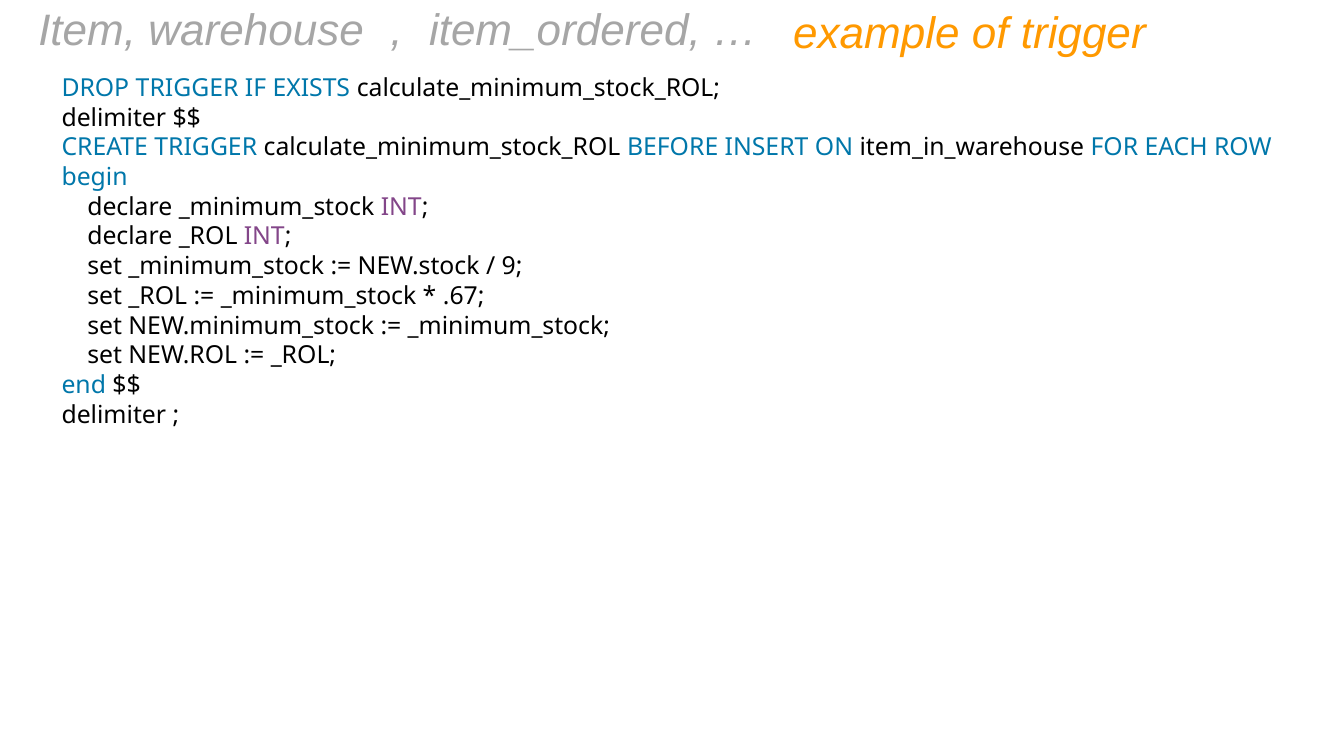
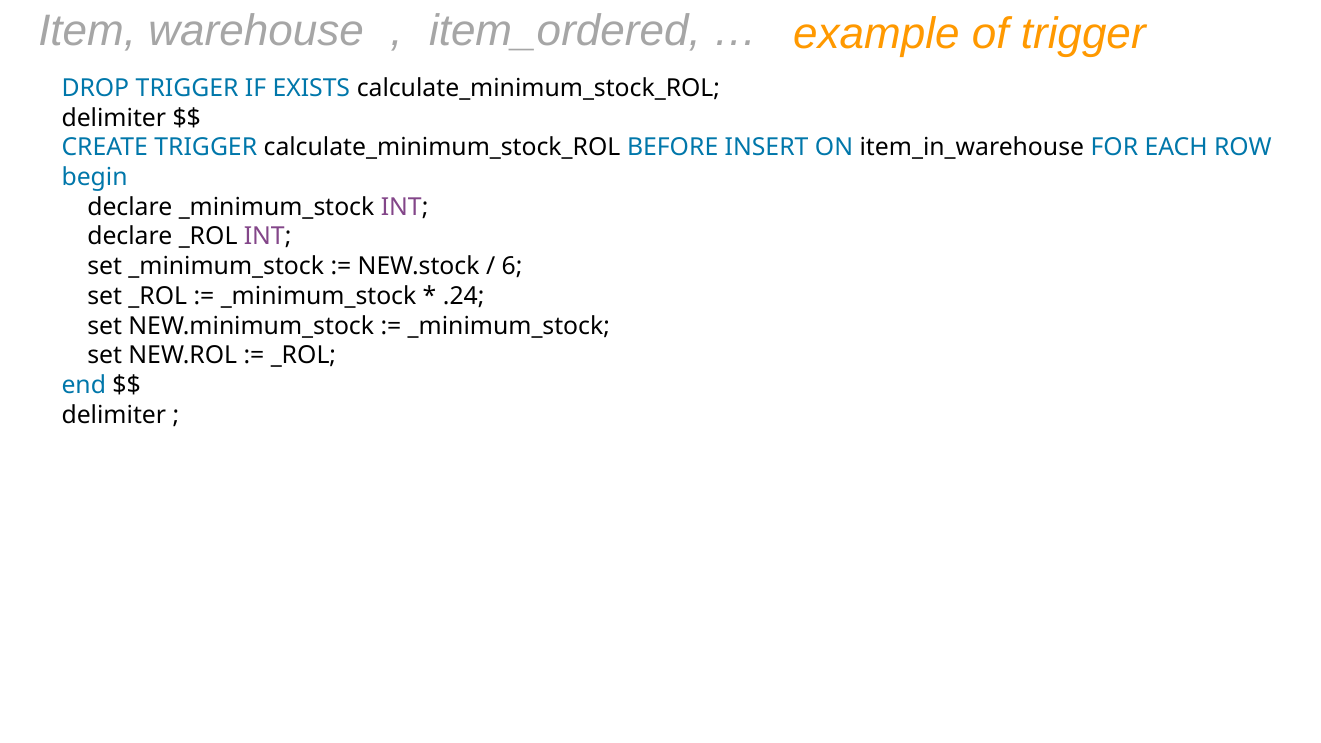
9: 9 -> 6
.67: .67 -> .24
